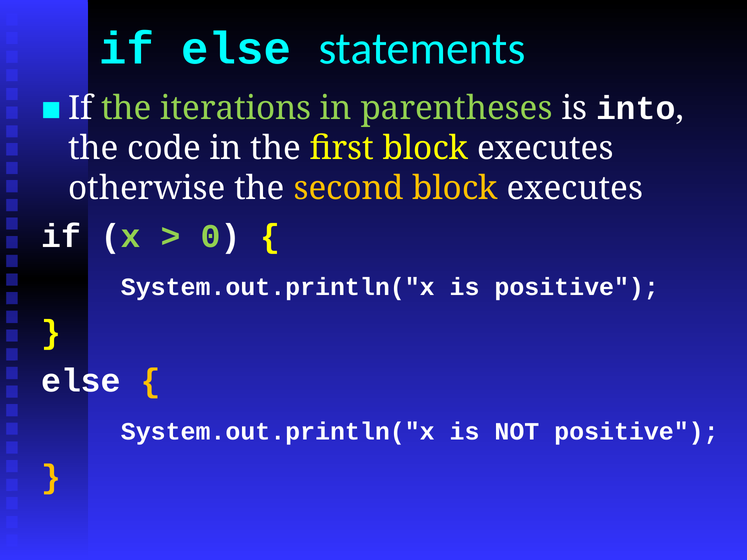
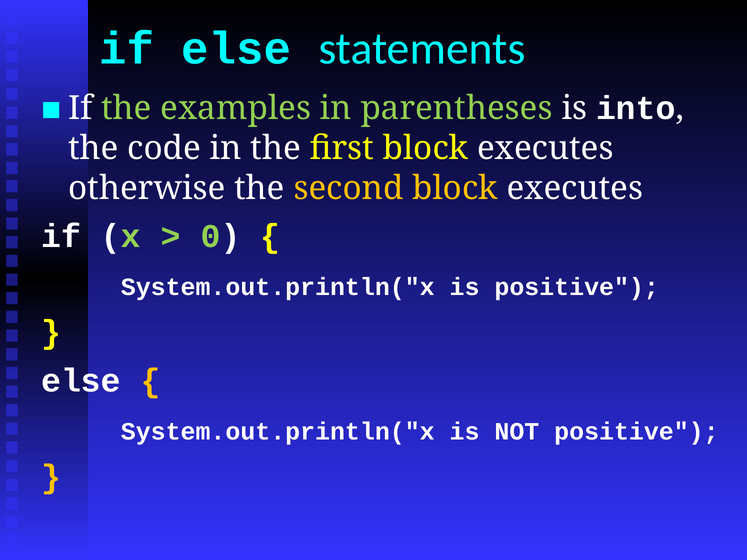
iterations: iterations -> examples
